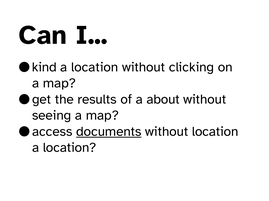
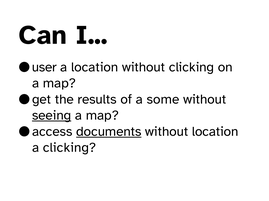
kind: kind -> user
about: about -> some
seeing underline: none -> present
location at (70, 148): location -> clicking
